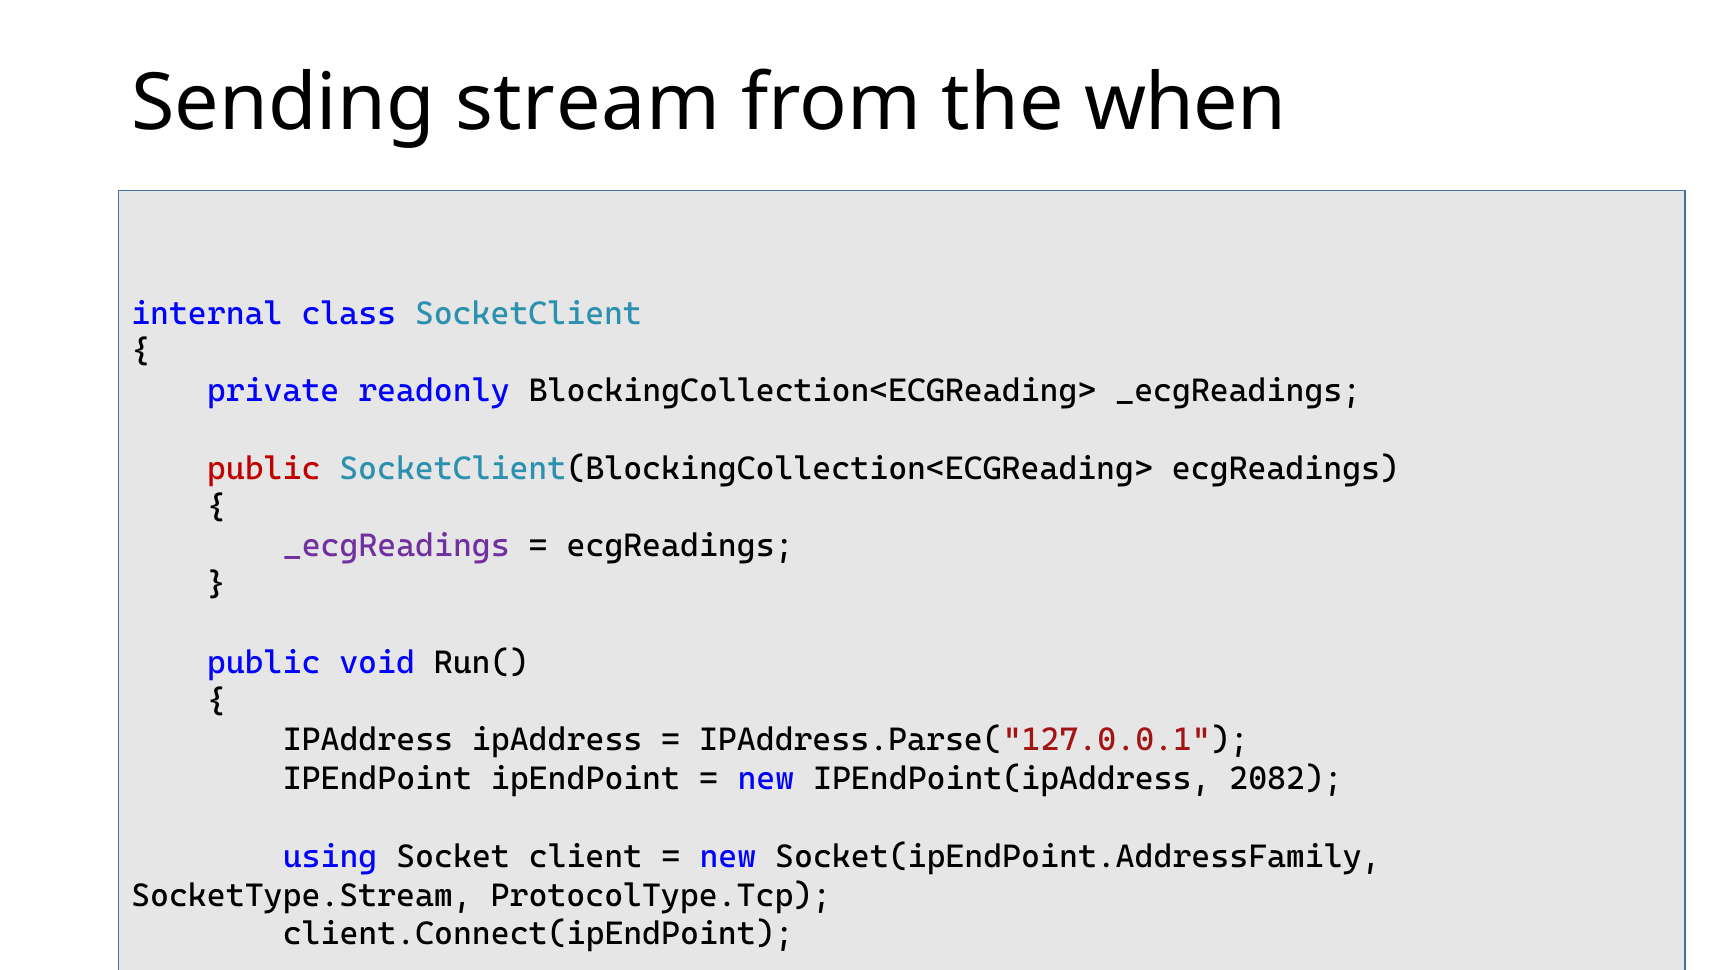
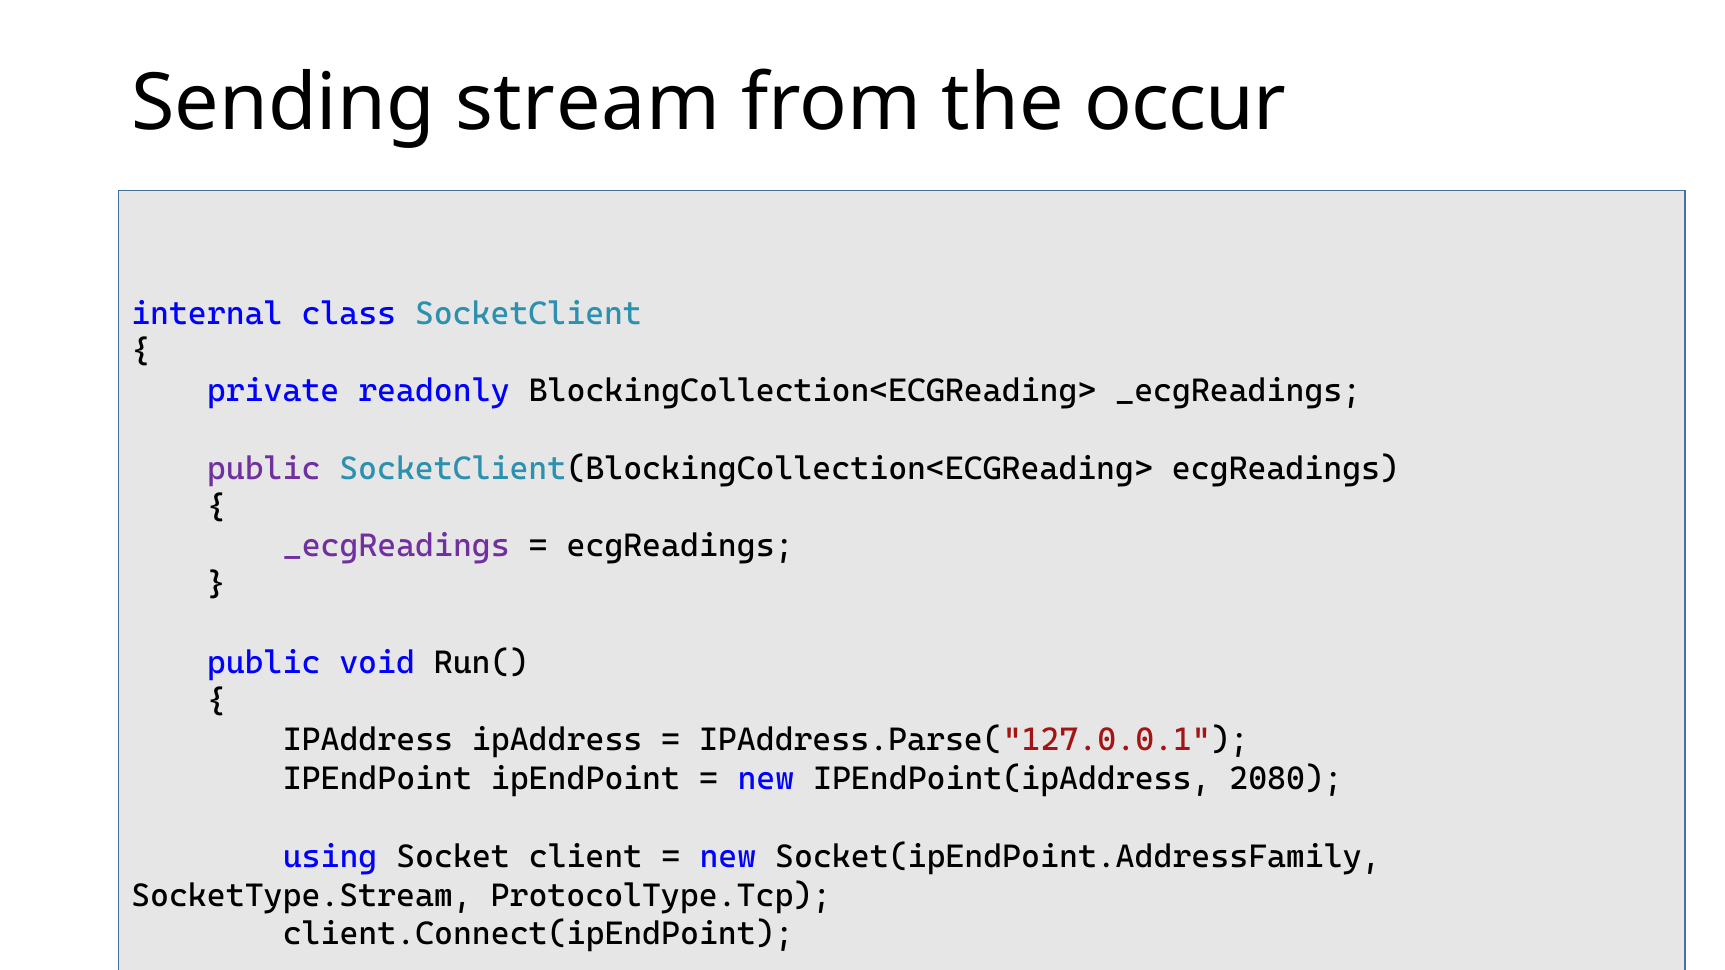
when: when -> occur
public at (264, 469) colour: red -> purple
2082: 2082 -> 2080
